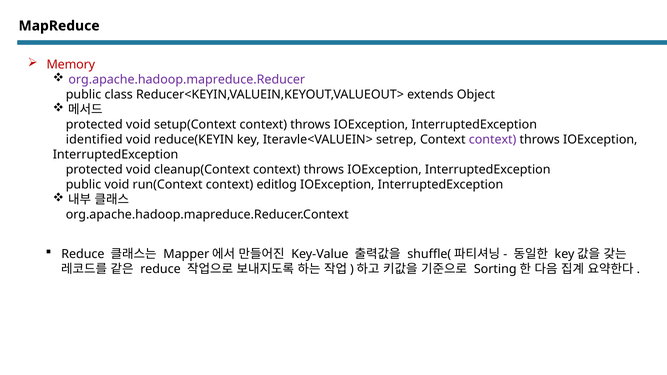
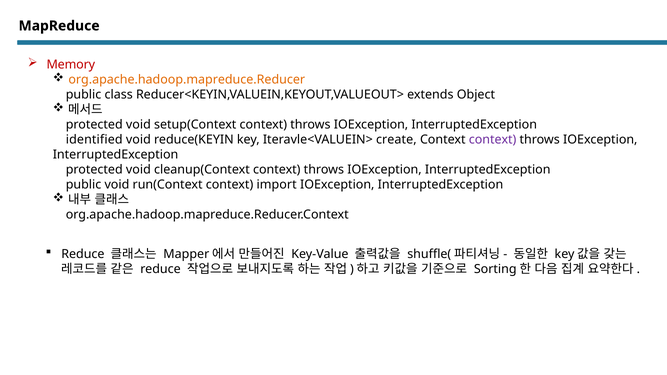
org.apache.hadoop.mapreduce.Reducer colour: purple -> orange
setrep: setrep -> create
editlog: editlog -> import
